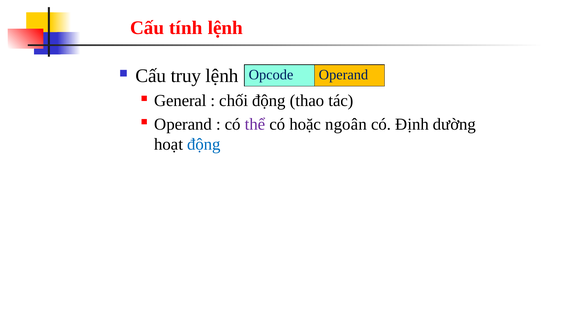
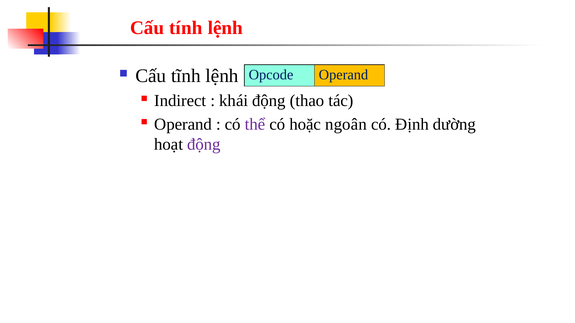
truy: truy -> tĩnh
General: General -> Indirect
chối: chối -> khái
động at (204, 144) colour: blue -> purple
